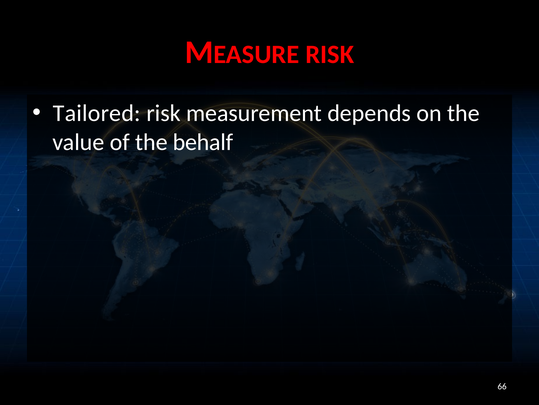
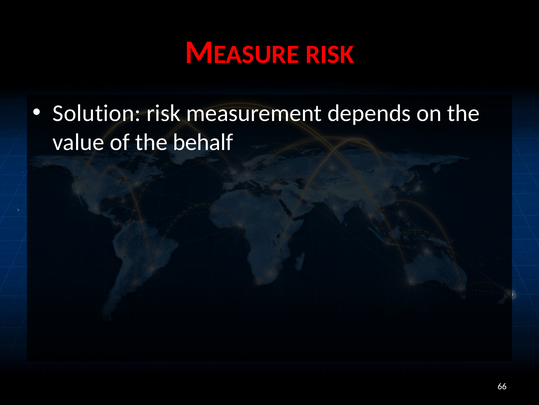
Tailored: Tailored -> Solution
